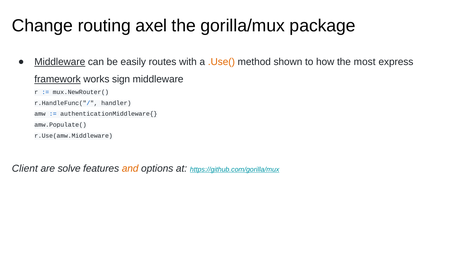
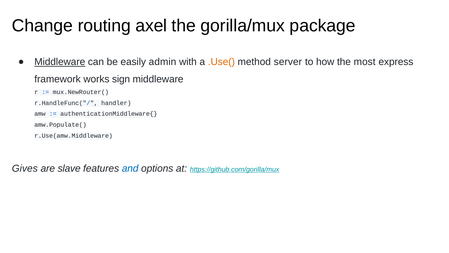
routes: routes -> admin
shown: shown -> server
framework underline: present -> none
Client: Client -> Gives
solve: solve -> slave
and colour: orange -> blue
